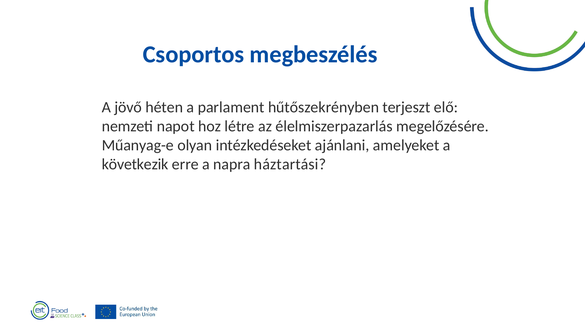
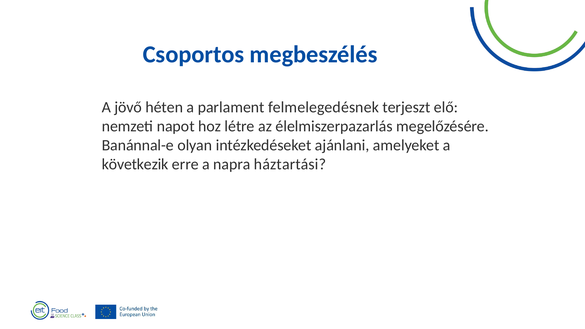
hűtőszekrényben: hűtőszekrényben -> felmelegedésnek
Műanyag-e: Műanyag-e -> Banánnal-e
